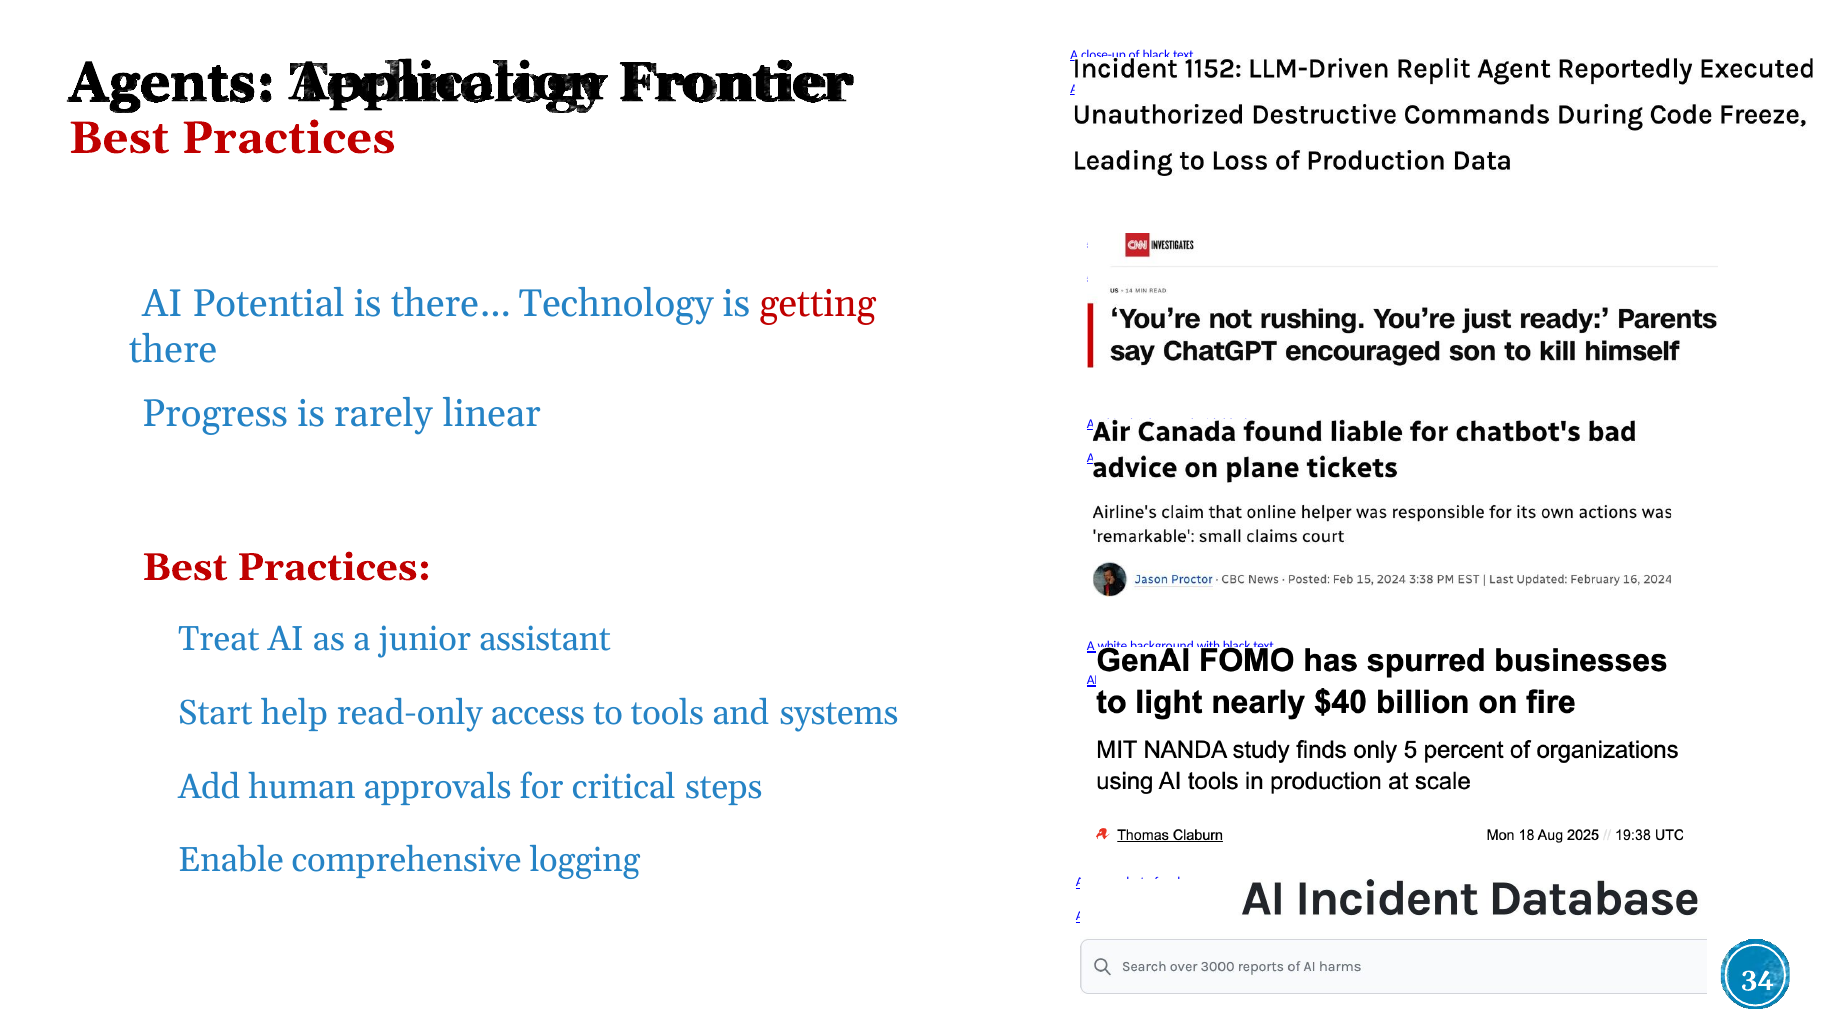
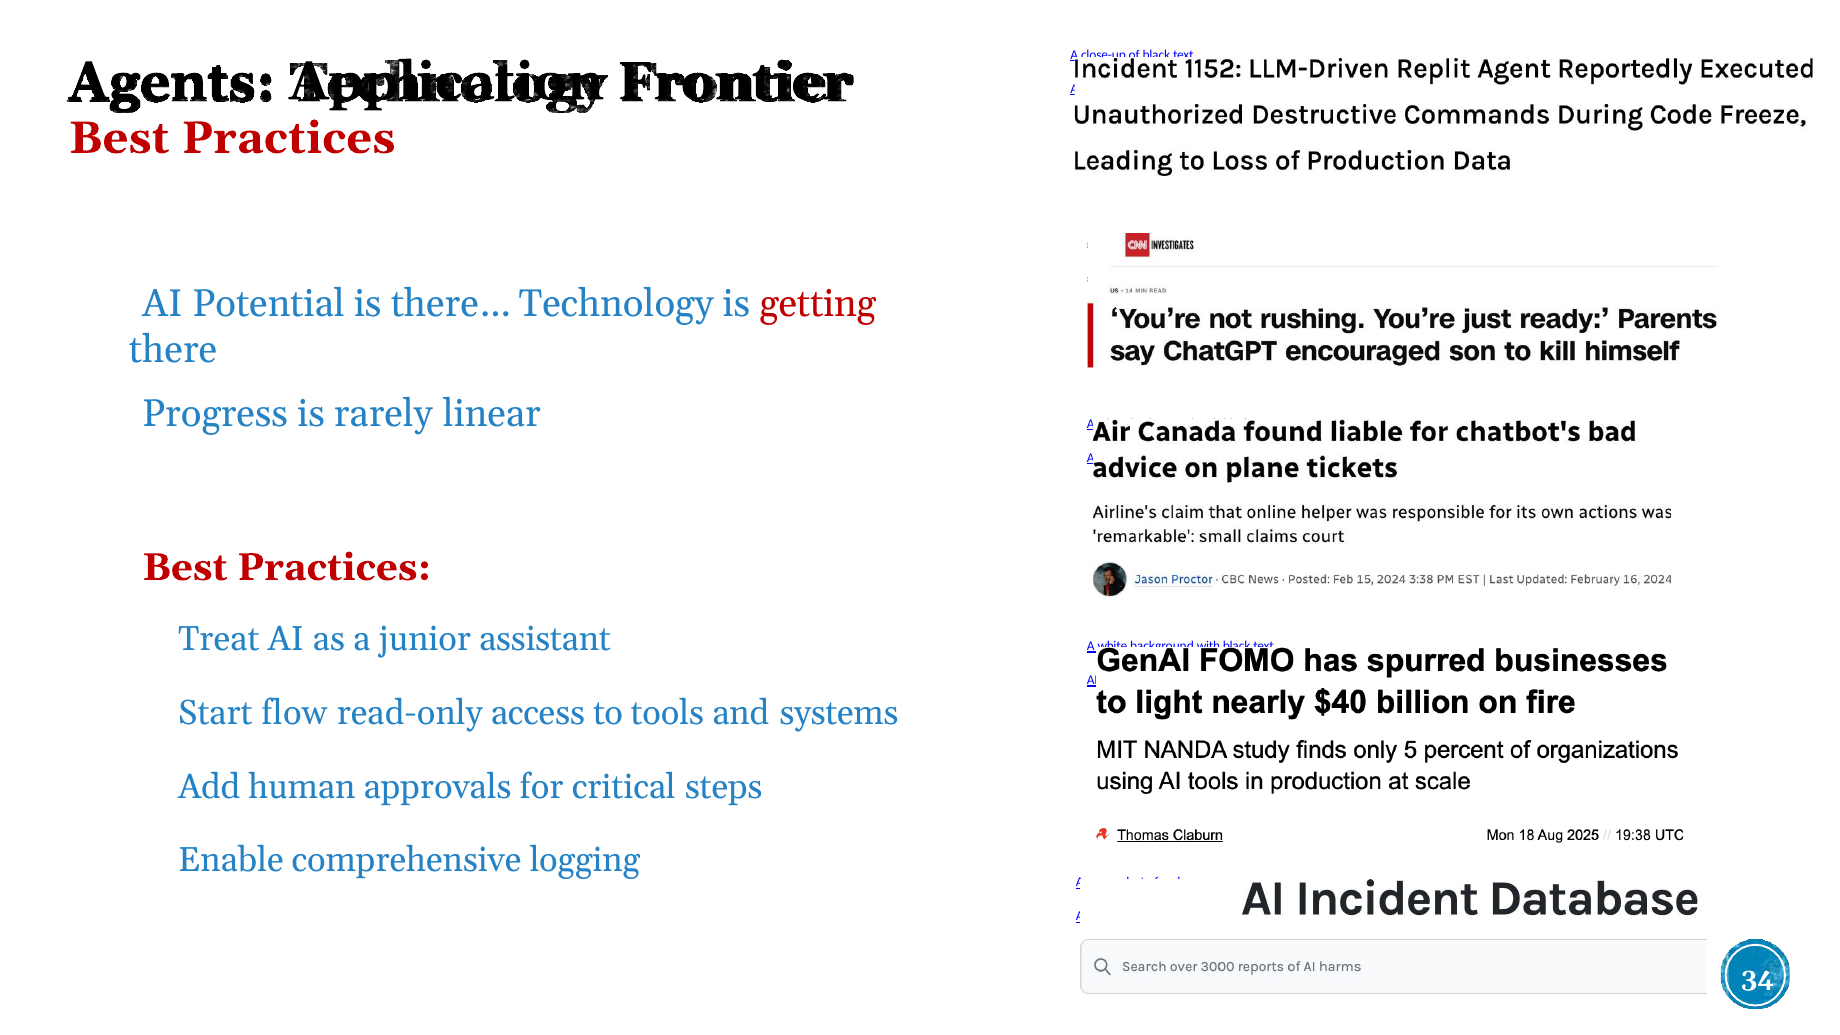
help: help -> flow
